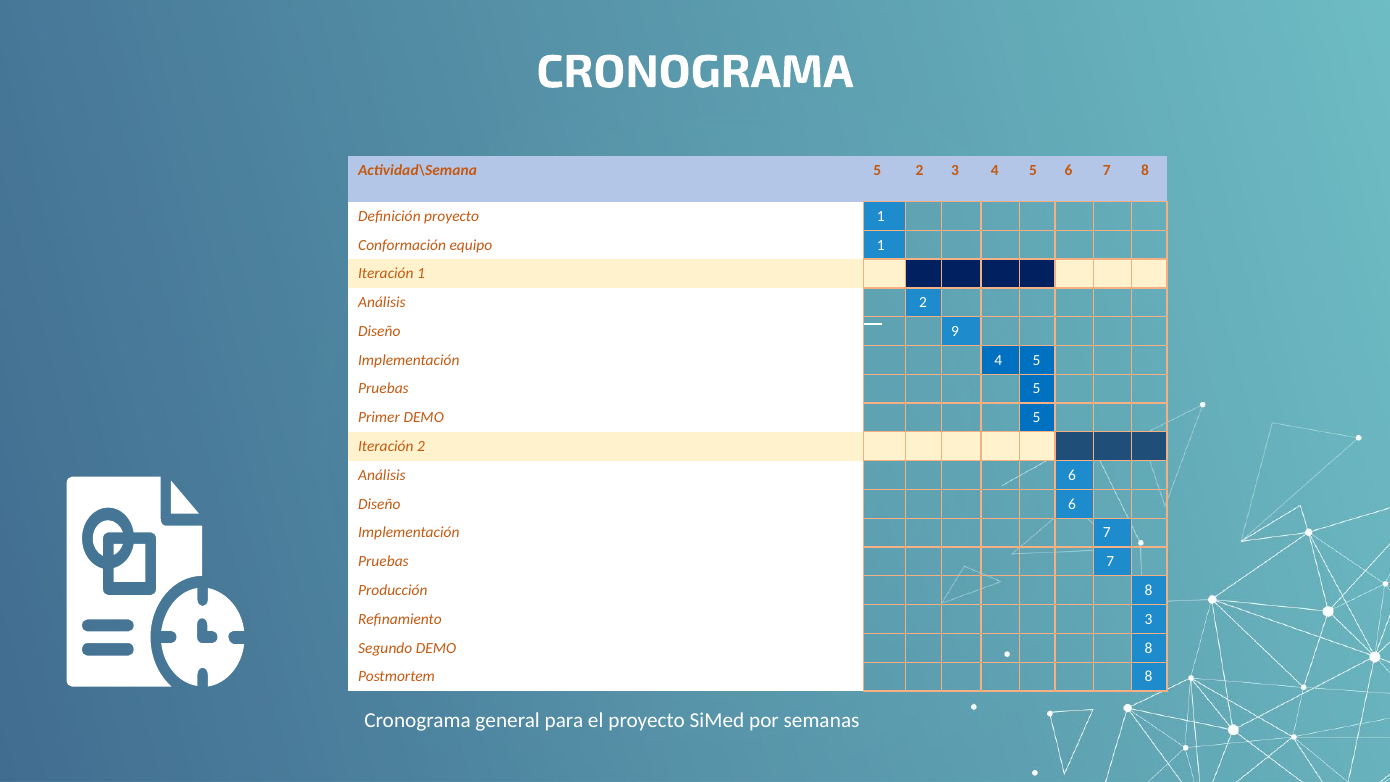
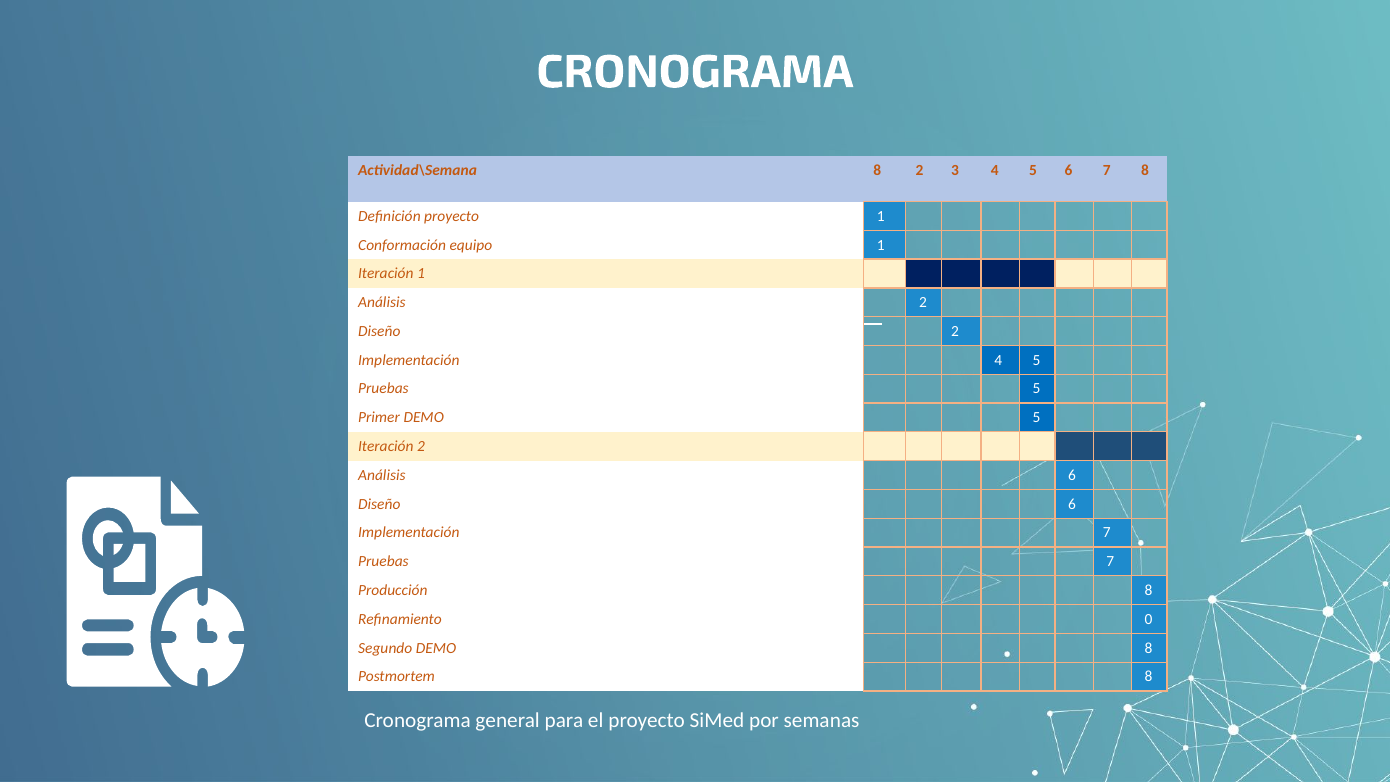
Actividad\Semana 5: 5 -> 8
Diseño 9: 9 -> 2
Refinamiento 3: 3 -> 0
